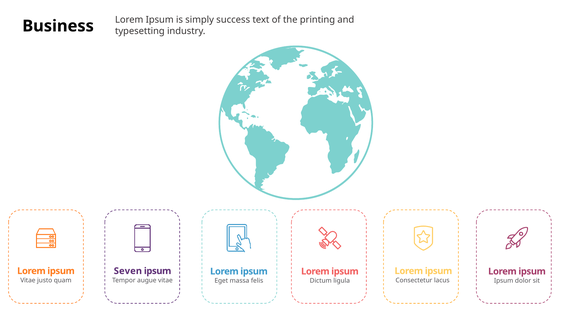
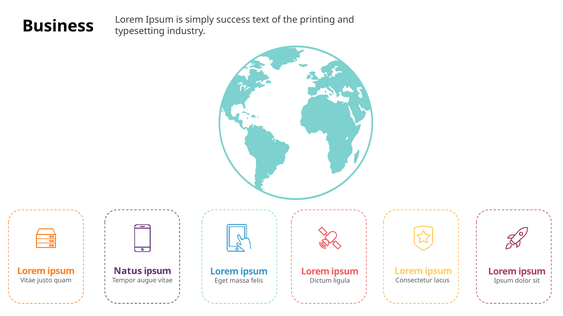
Seven: Seven -> Natus
